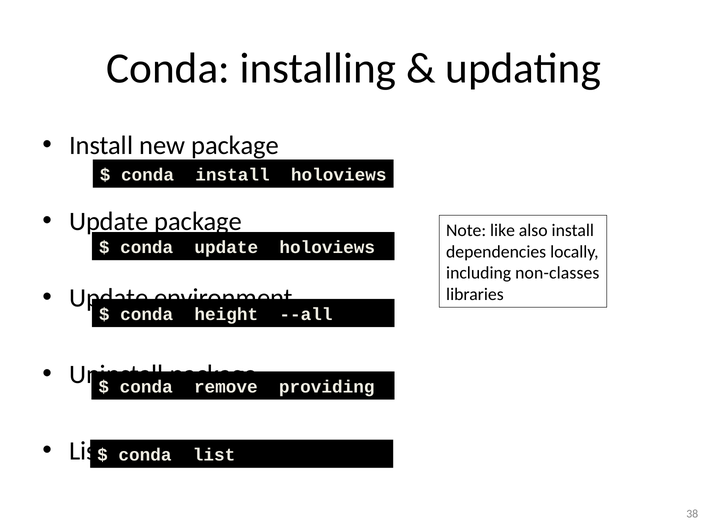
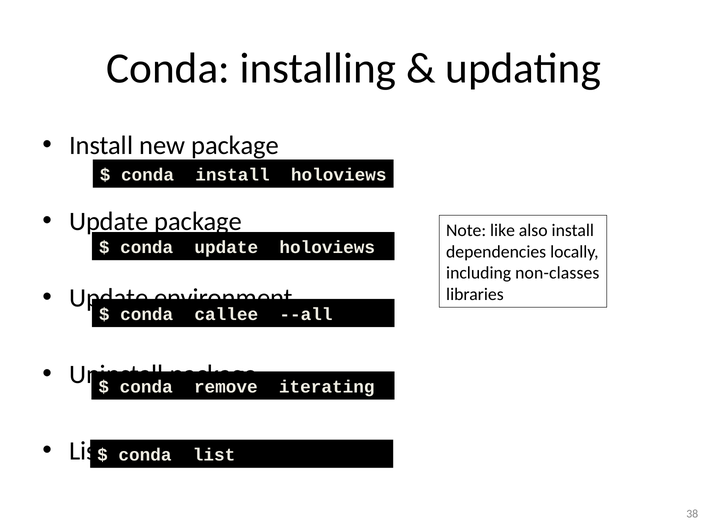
height: height -> callee
providing: providing -> iterating
